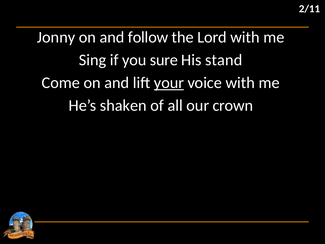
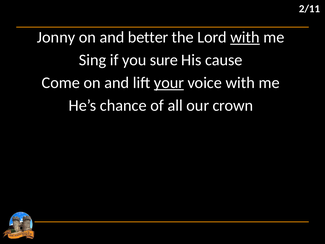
follow: follow -> better
with at (245, 37) underline: none -> present
stand: stand -> cause
shaken: shaken -> chance
